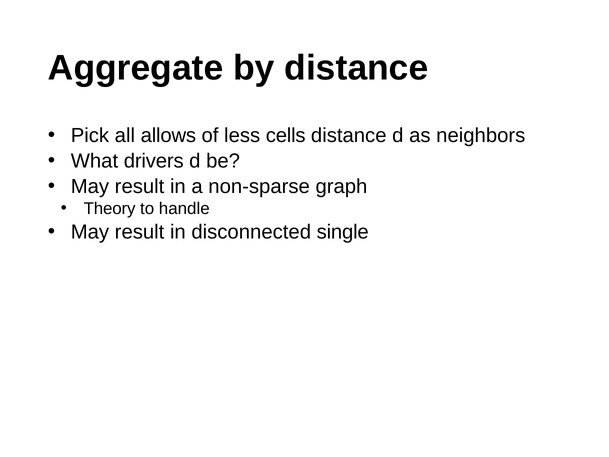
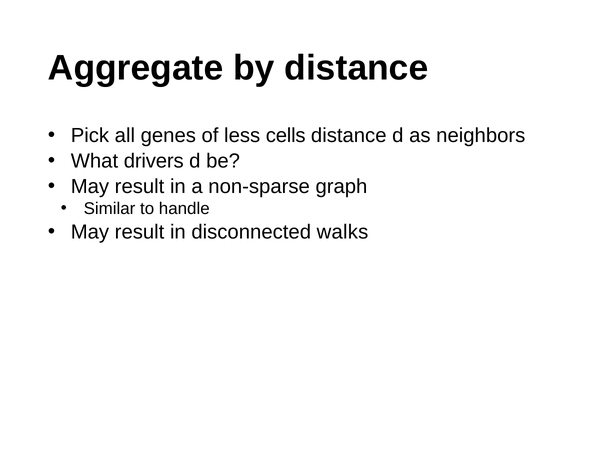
allows: allows -> genes
Theory: Theory -> Similar
single: single -> walks
